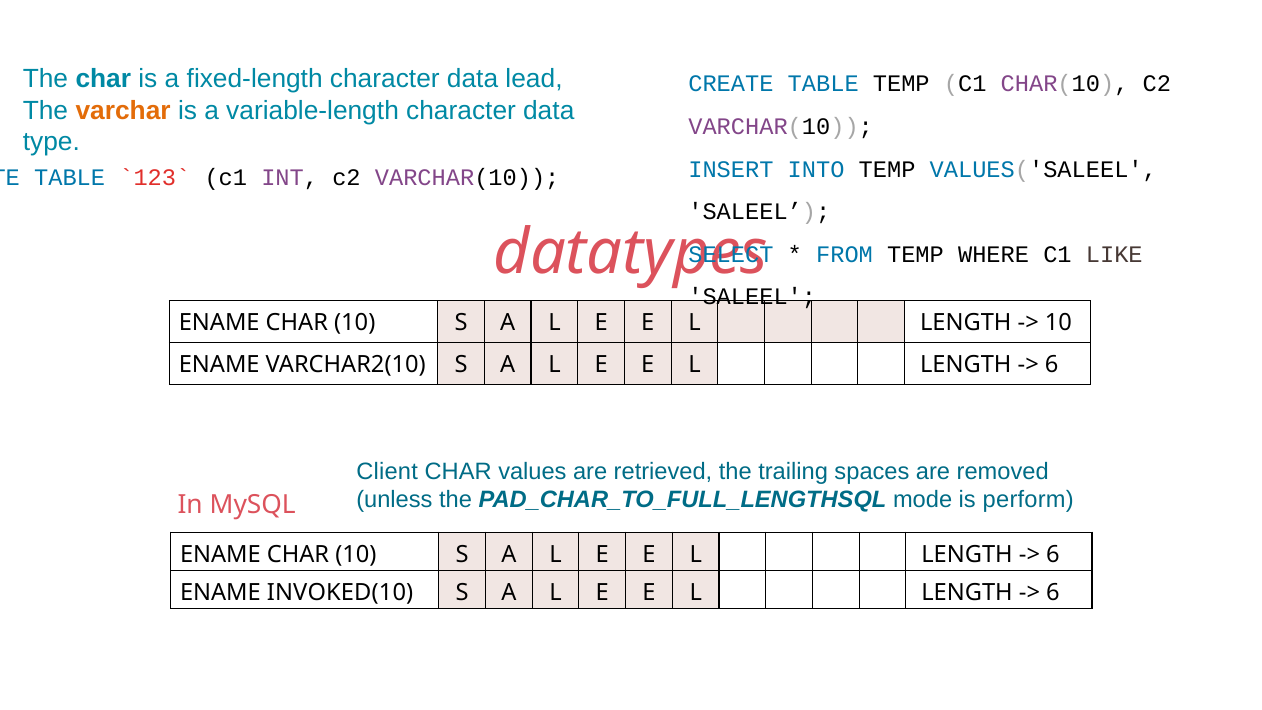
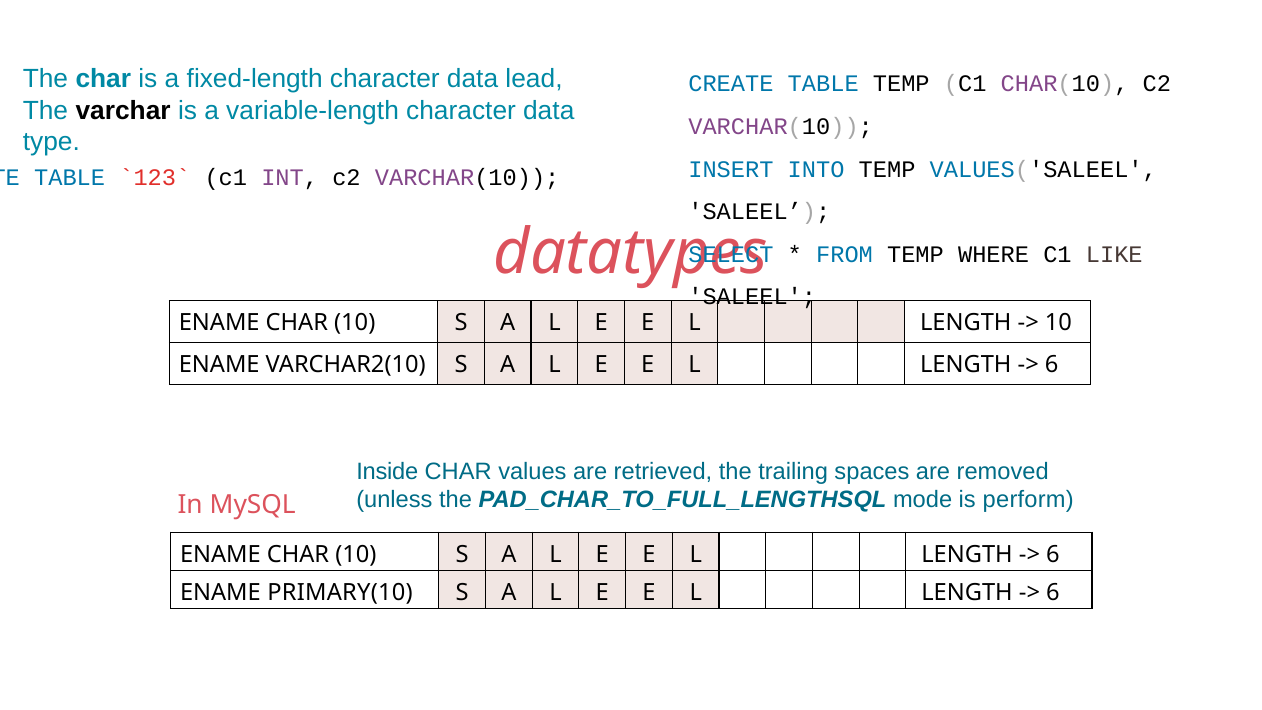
varchar colour: orange -> black
Client: Client -> Inside
INVOKED(10: INVOKED(10 -> PRIMARY(10
